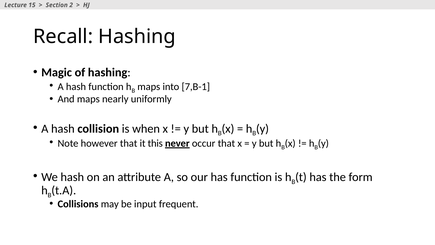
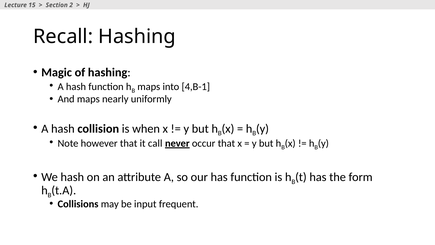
7,B-1: 7,B-1 -> 4,B-1
this: this -> call
